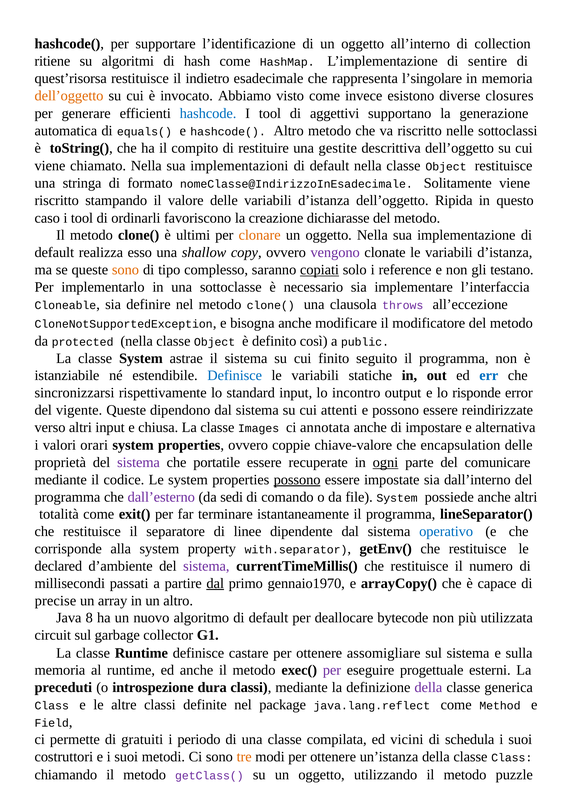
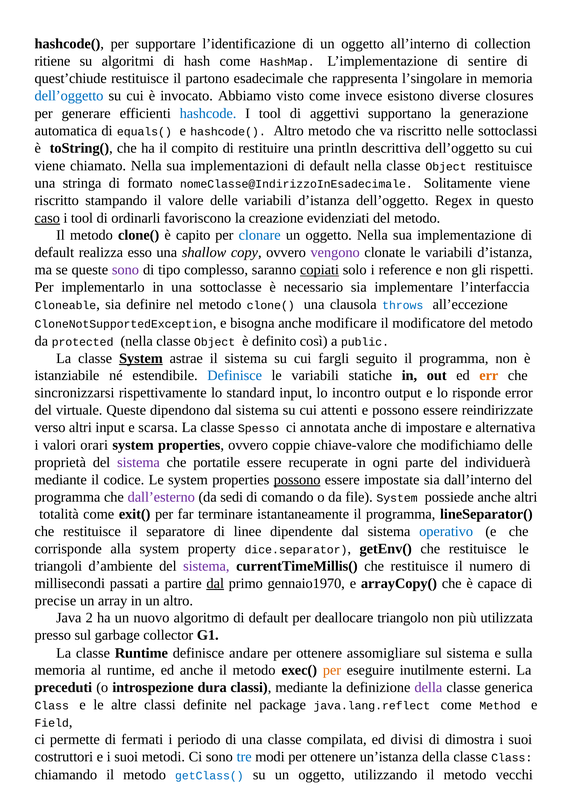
quest’risorsa: quest’risorsa -> quest’chiude
indietro: indietro -> partono
dell’oggetto at (69, 96) colour: orange -> blue
gestite: gestite -> println
Ripida: Ripida -> Regex
caso underline: none -> present
dichiarasse: dichiarasse -> evidenziati
ultimi: ultimi -> capito
clonare colour: orange -> blue
sono at (125, 270) colour: orange -> purple
testano: testano -> rispetti
throws colour: purple -> blue
System at (141, 358) underline: none -> present
finito: finito -> fargli
err colour: blue -> orange
vigente: vigente -> virtuale
chiusa: chiusa -> scarsa
Images: Images -> Spesso
encapsulation: encapsulation -> modifichiamo
ogni underline: present -> none
comunicare: comunicare -> individuerà
with.separator: with.separator -> dice.separator
declared: declared -> triangoli
8: 8 -> 2
bytecode: bytecode -> triangolo
circuit: circuit -> presso
castare: castare -> andare
per at (332, 670) colour: purple -> orange
progettuale: progettuale -> inutilmente
gratuiti: gratuiti -> fermati
vicini: vicini -> divisi
schedula: schedula -> dimostra
tre colour: orange -> blue
getClass( colour: purple -> blue
puzzle: puzzle -> vecchi
